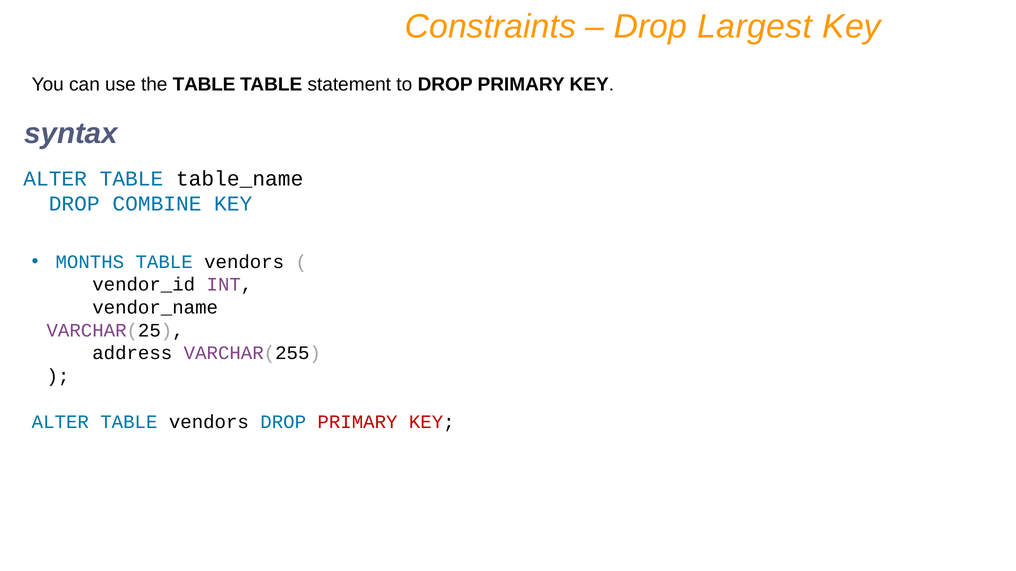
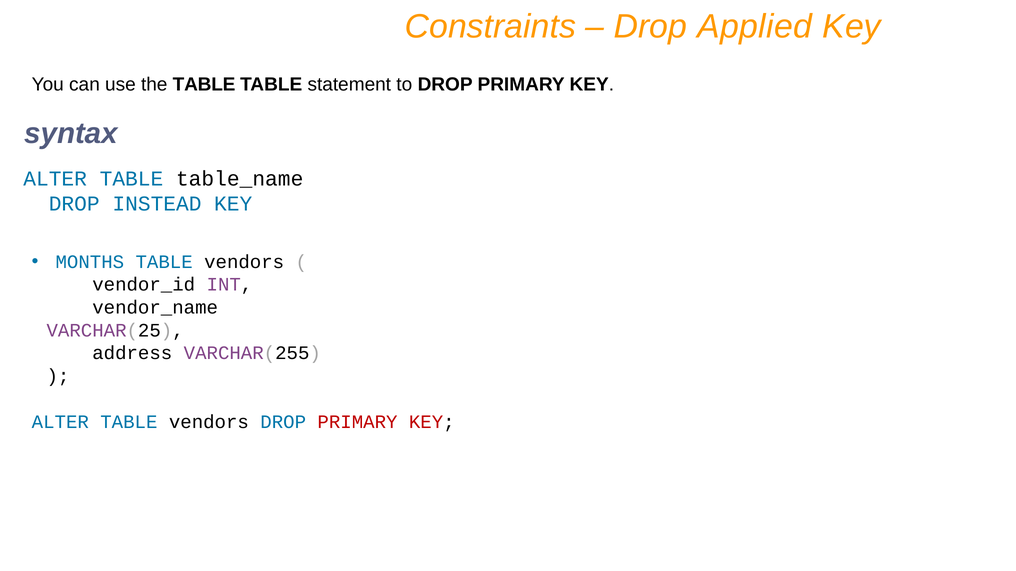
Largest: Largest -> Applied
COMBINE: COMBINE -> INSTEAD
